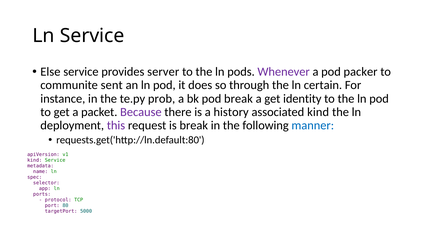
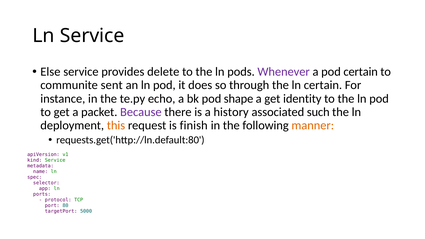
server: server -> delete
pod packer: packer -> certain
prob: prob -> echo
pod break: break -> shape
associated kind: kind -> such
this colour: purple -> orange
is break: break -> finish
manner colour: blue -> orange
